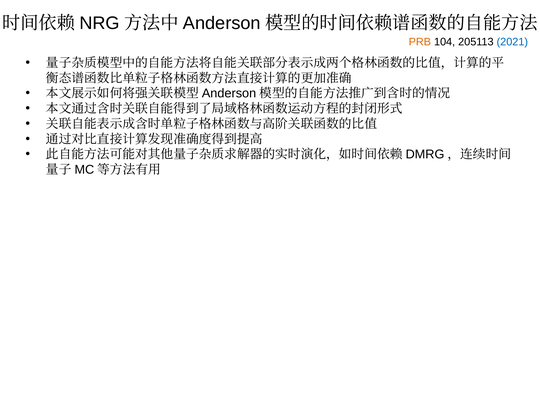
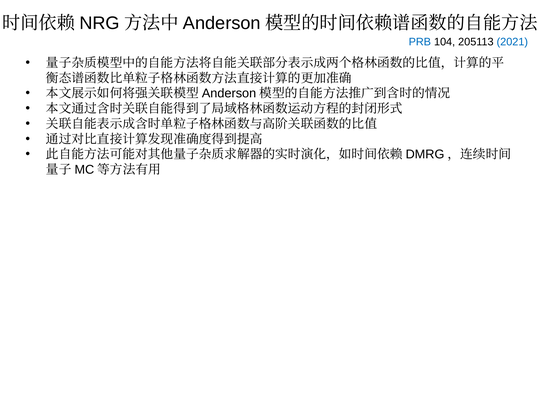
PRB colour: orange -> blue
